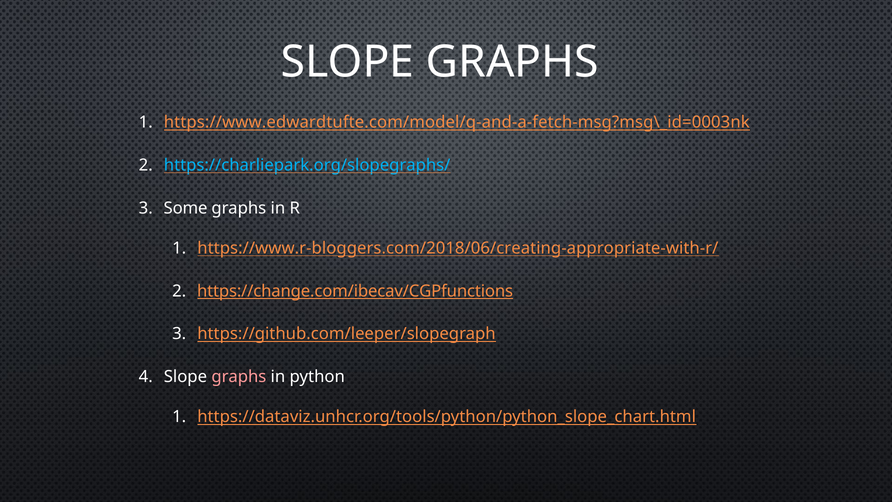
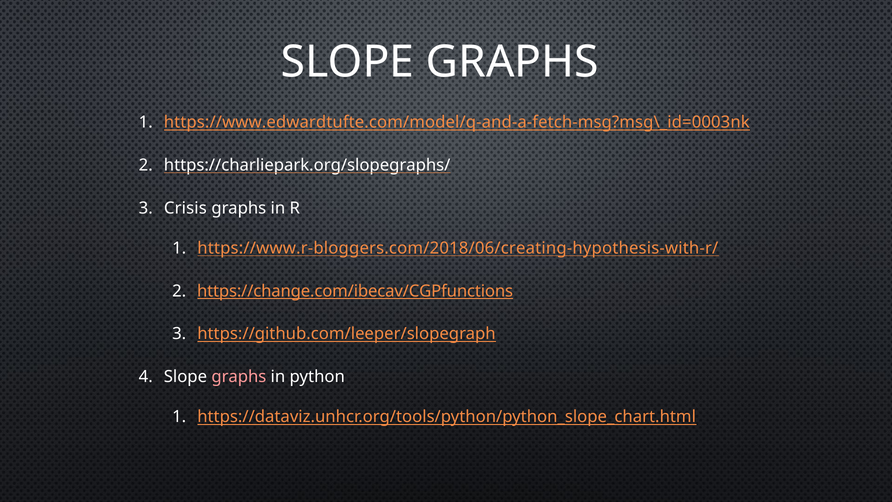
https://charliepark.org/slopegraphs/ colour: light blue -> white
Some: Some -> Crisis
https://www.r-bloggers.com/2018/06/creating-appropriate-with-r/: https://www.r-bloggers.com/2018/06/creating-appropriate-with-r/ -> https://www.r-bloggers.com/2018/06/creating-hypothesis-with-r/
